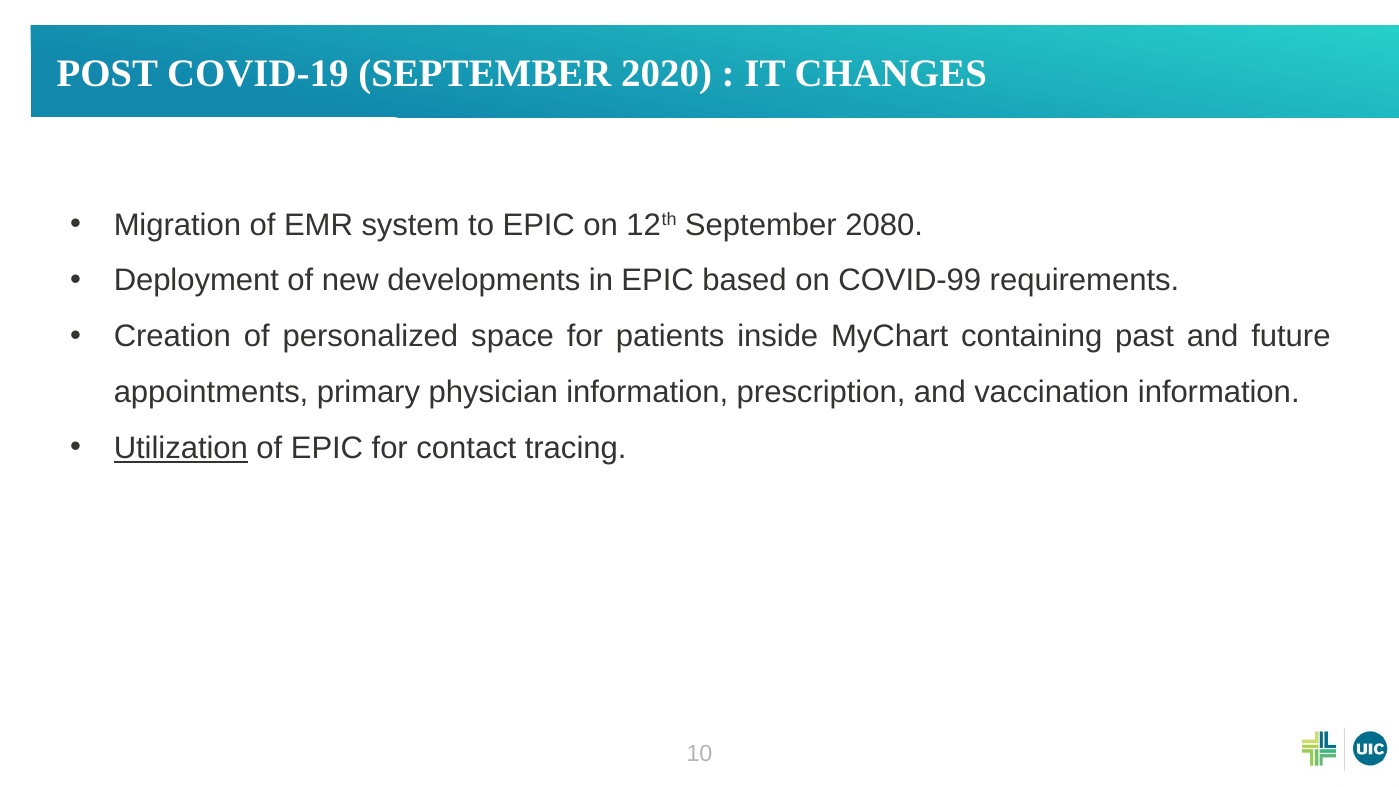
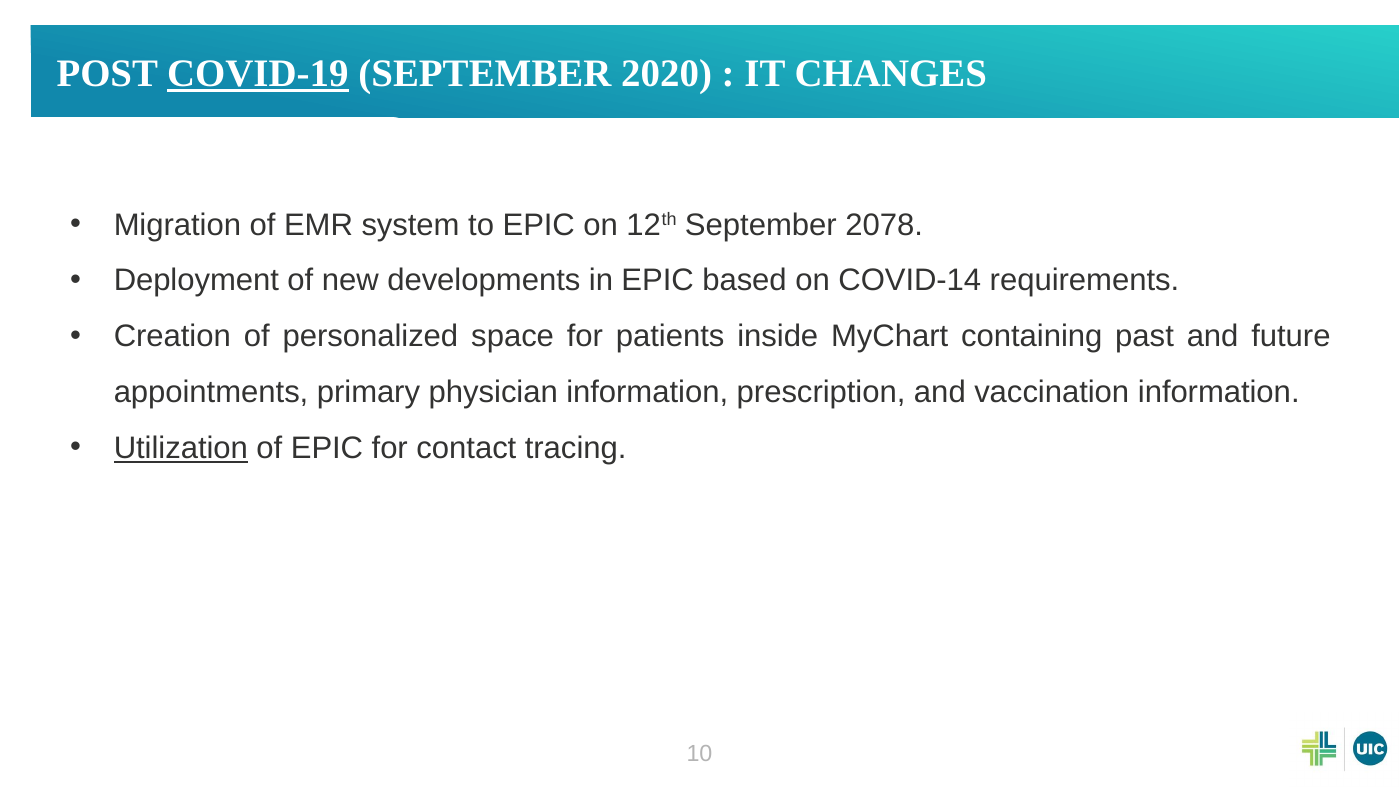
COVID-19 underline: none -> present
2080: 2080 -> 2078
COVID-99: COVID-99 -> COVID-14
